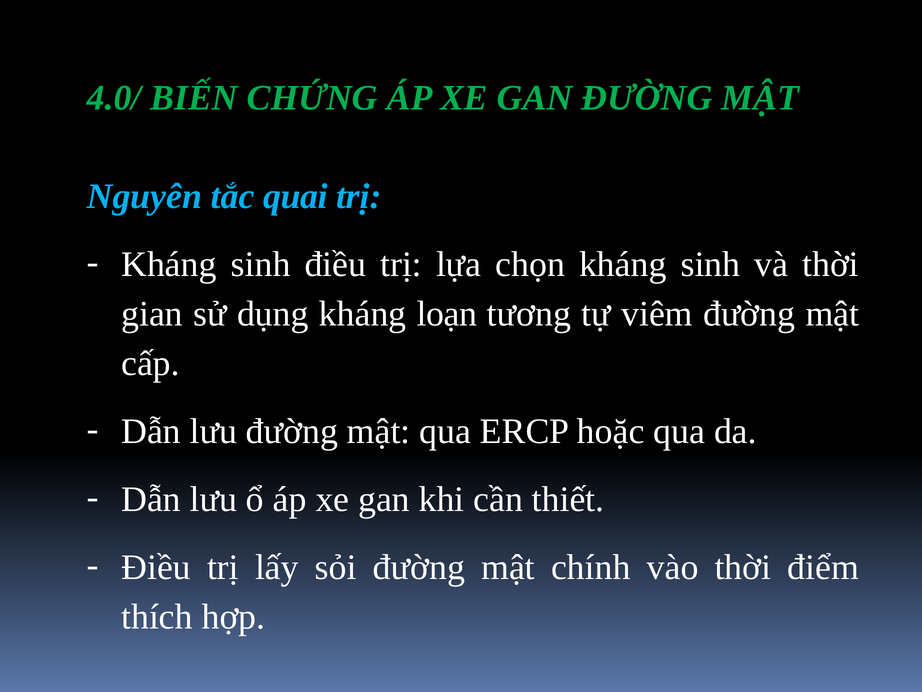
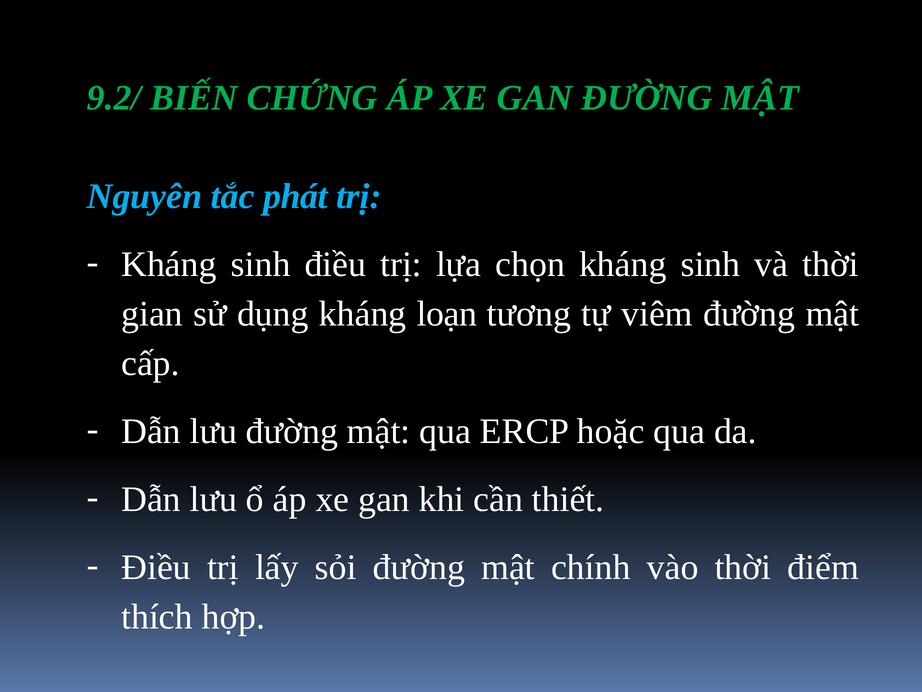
4.0/: 4.0/ -> 9.2/
quai: quai -> phát
